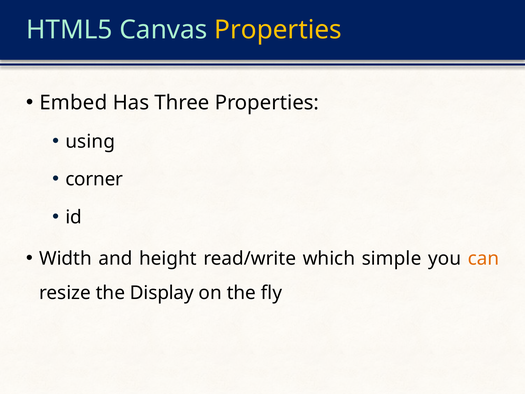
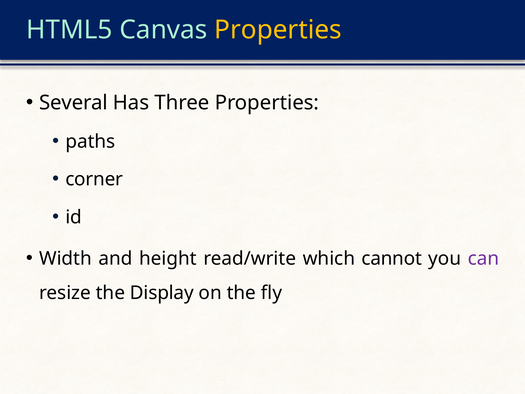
Embed: Embed -> Several
using: using -> paths
simple: simple -> cannot
can colour: orange -> purple
